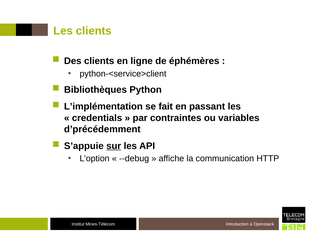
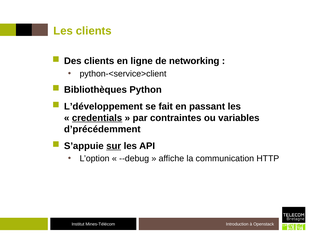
éphémères: éphémères -> networking
L’implémentation: L’implémentation -> L’développement
credentials underline: none -> present
